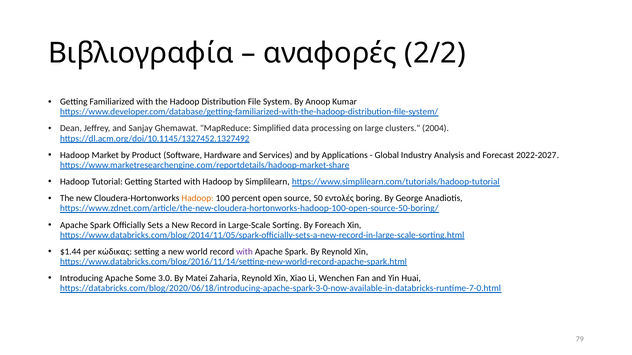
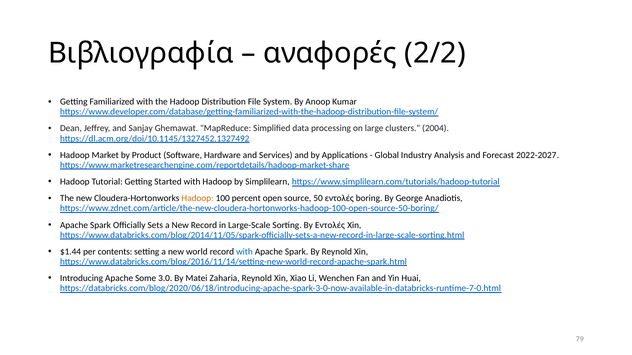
By Foreach: Foreach -> Εντολές
κώδικας: κώδικας -> contents
with at (244, 252) colour: purple -> blue
